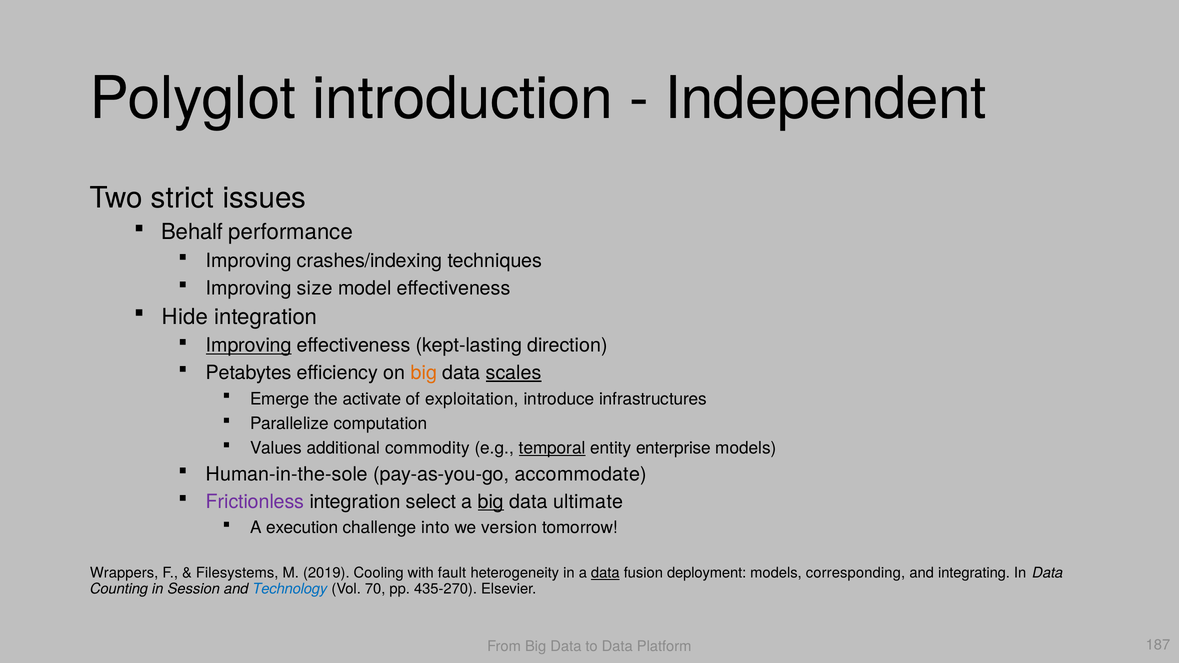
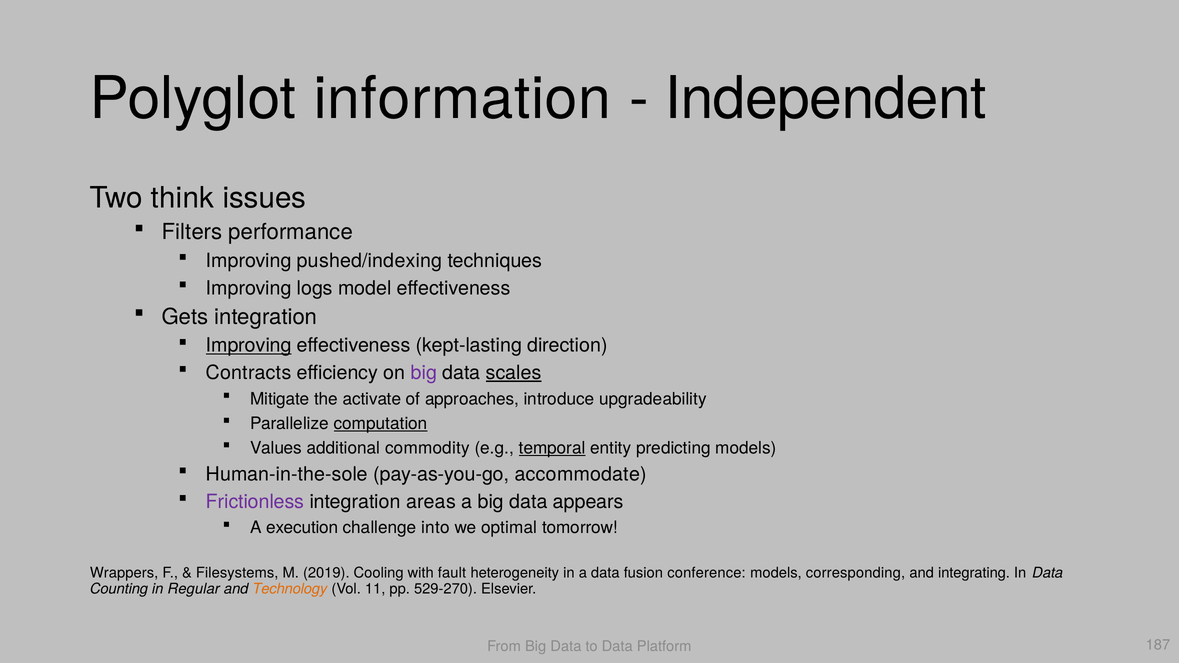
introduction: introduction -> information
strict: strict -> think
Behalf: Behalf -> Filters
crashes/indexing: crashes/indexing -> pushed/indexing
size: size -> logs
Hide: Hide -> Gets
Petabytes: Petabytes -> Contracts
big at (424, 373) colour: orange -> purple
Emerge: Emerge -> Mitigate
exploitation: exploitation -> approaches
infrastructures: infrastructures -> upgradeability
computation underline: none -> present
enterprise: enterprise -> predicting
select: select -> areas
big at (491, 502) underline: present -> none
ultimate: ultimate -> appears
version: version -> optimal
data at (605, 573) underline: present -> none
deployment: deployment -> conference
Session: Session -> Regular
Technology colour: blue -> orange
70: 70 -> 11
435-270: 435-270 -> 529-270
